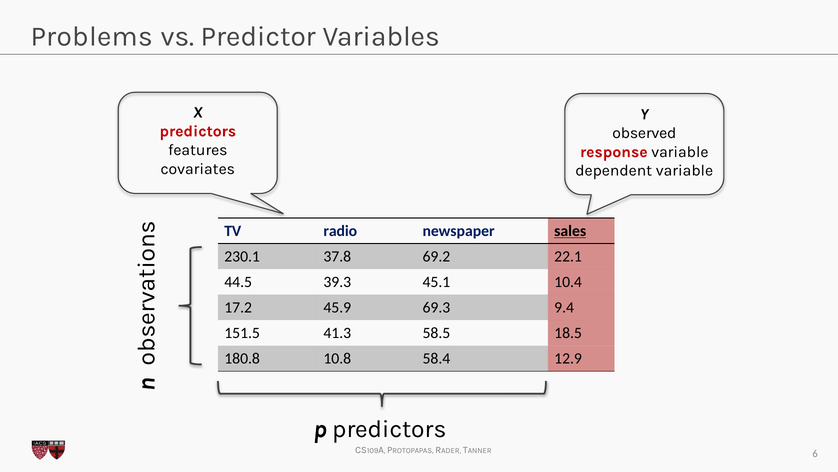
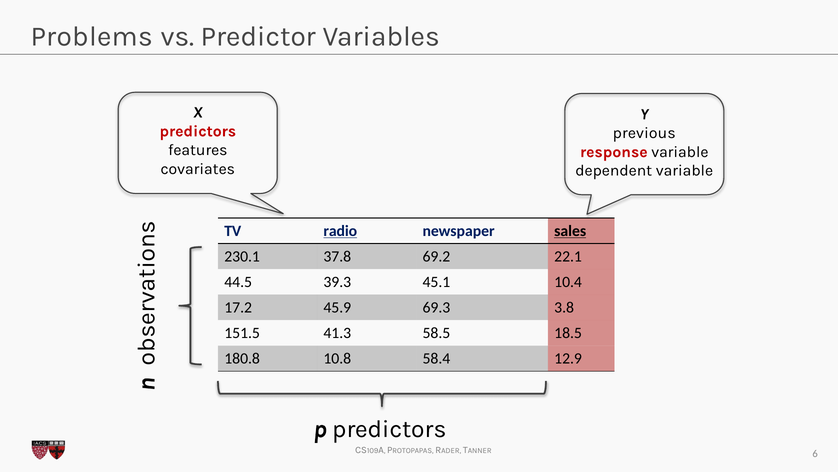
observed: observed -> previous
radio underline: none -> present
9.4: 9.4 -> 3.8
